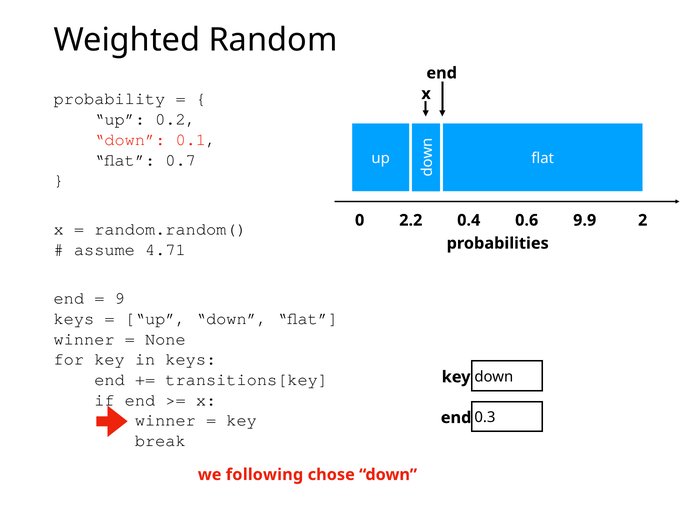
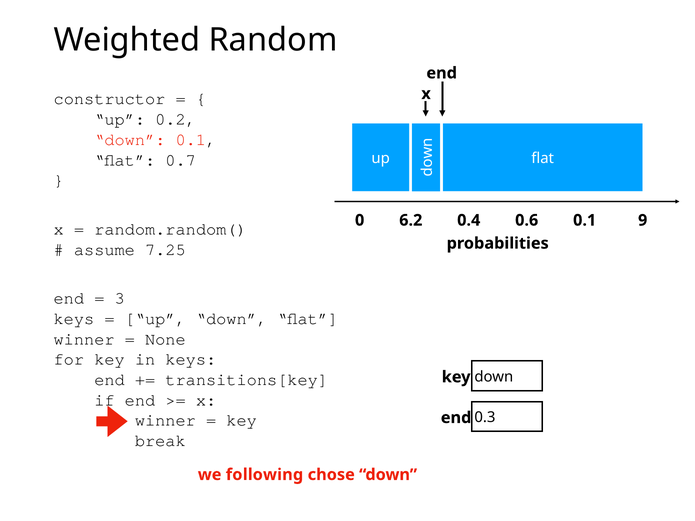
probability: probability -> constructor
2.2: 2.2 -> 6.2
0.6 9.9: 9.9 -> 0.1
2: 2 -> 9
4.71: 4.71 -> 7.25
9: 9 -> 3
